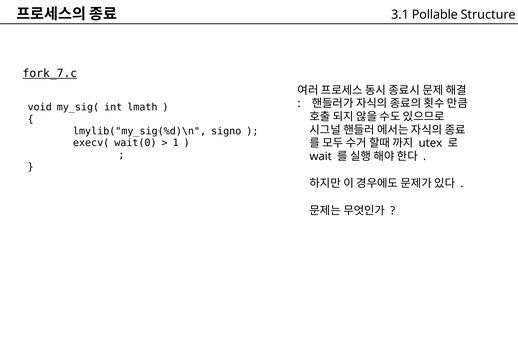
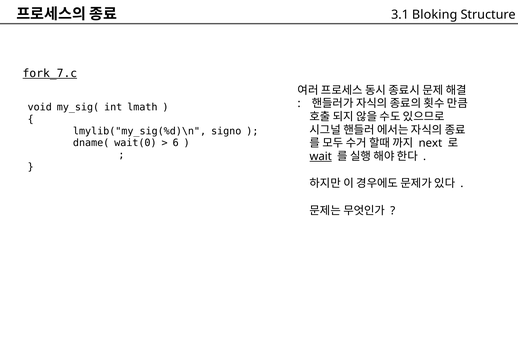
Pollable: Pollable -> Bloking
execv(: execv( -> dname(
1: 1 -> 6
utex: utex -> next
wait underline: none -> present
